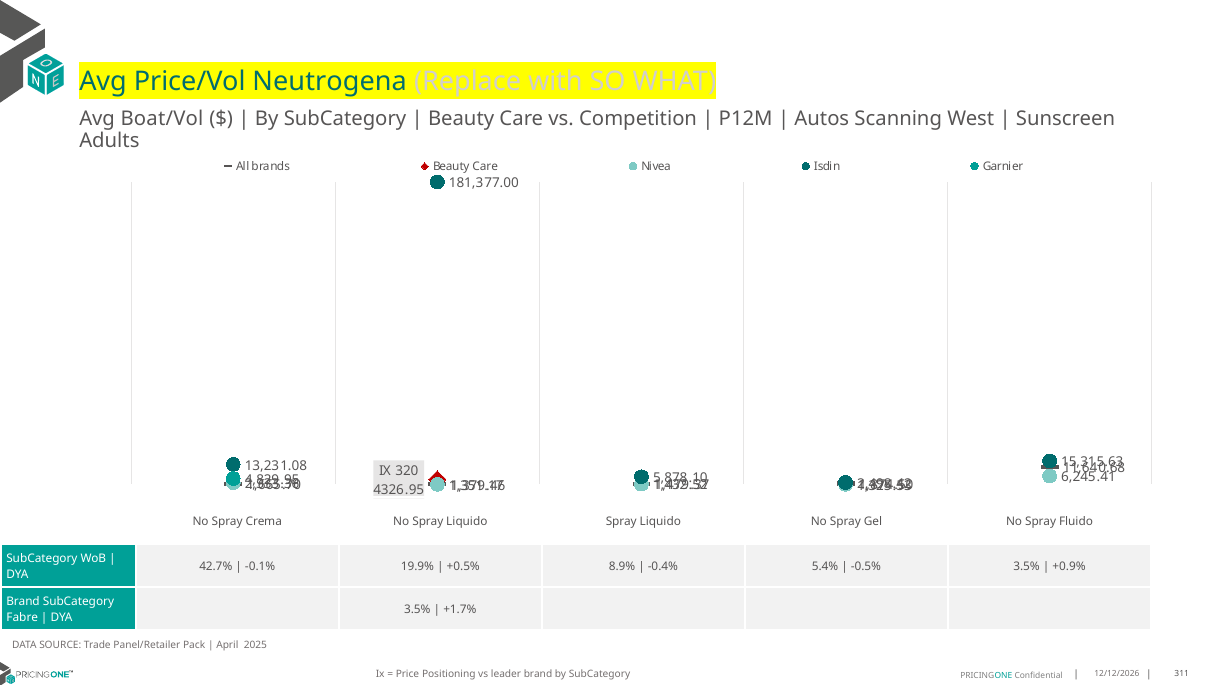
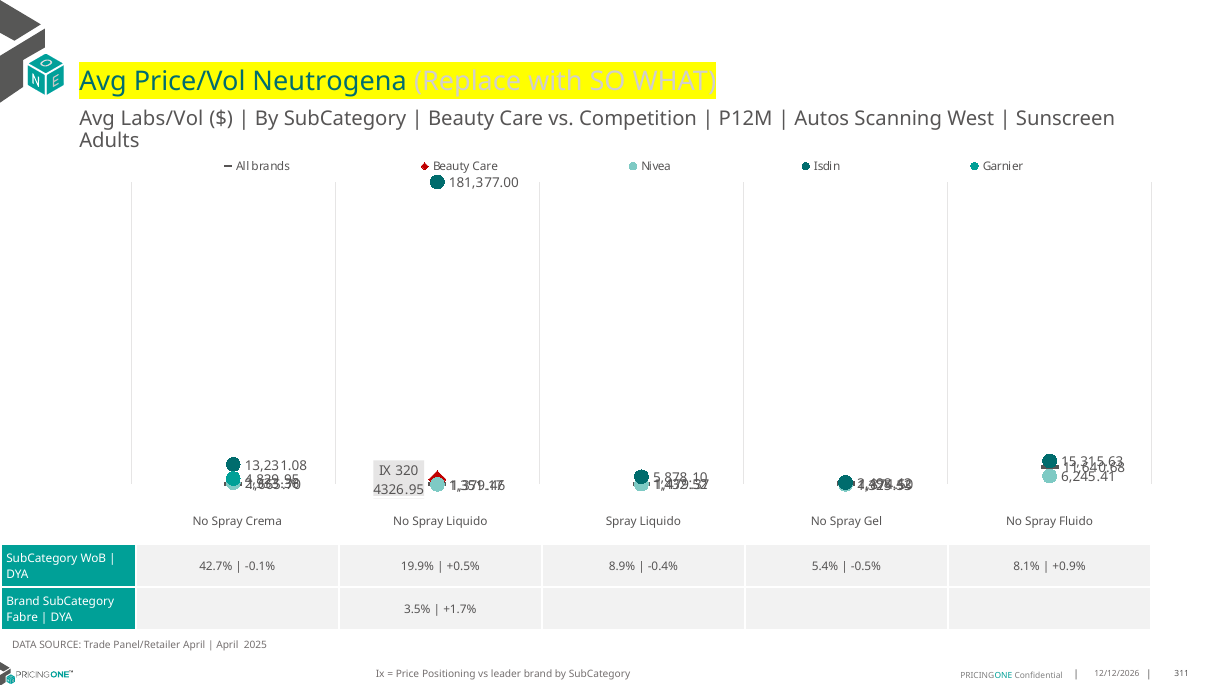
Boat/Vol: Boat/Vol -> Labs/Vol
-0.5% 3.5%: 3.5% -> 8.1%
Panel/Retailer Pack: Pack -> April
